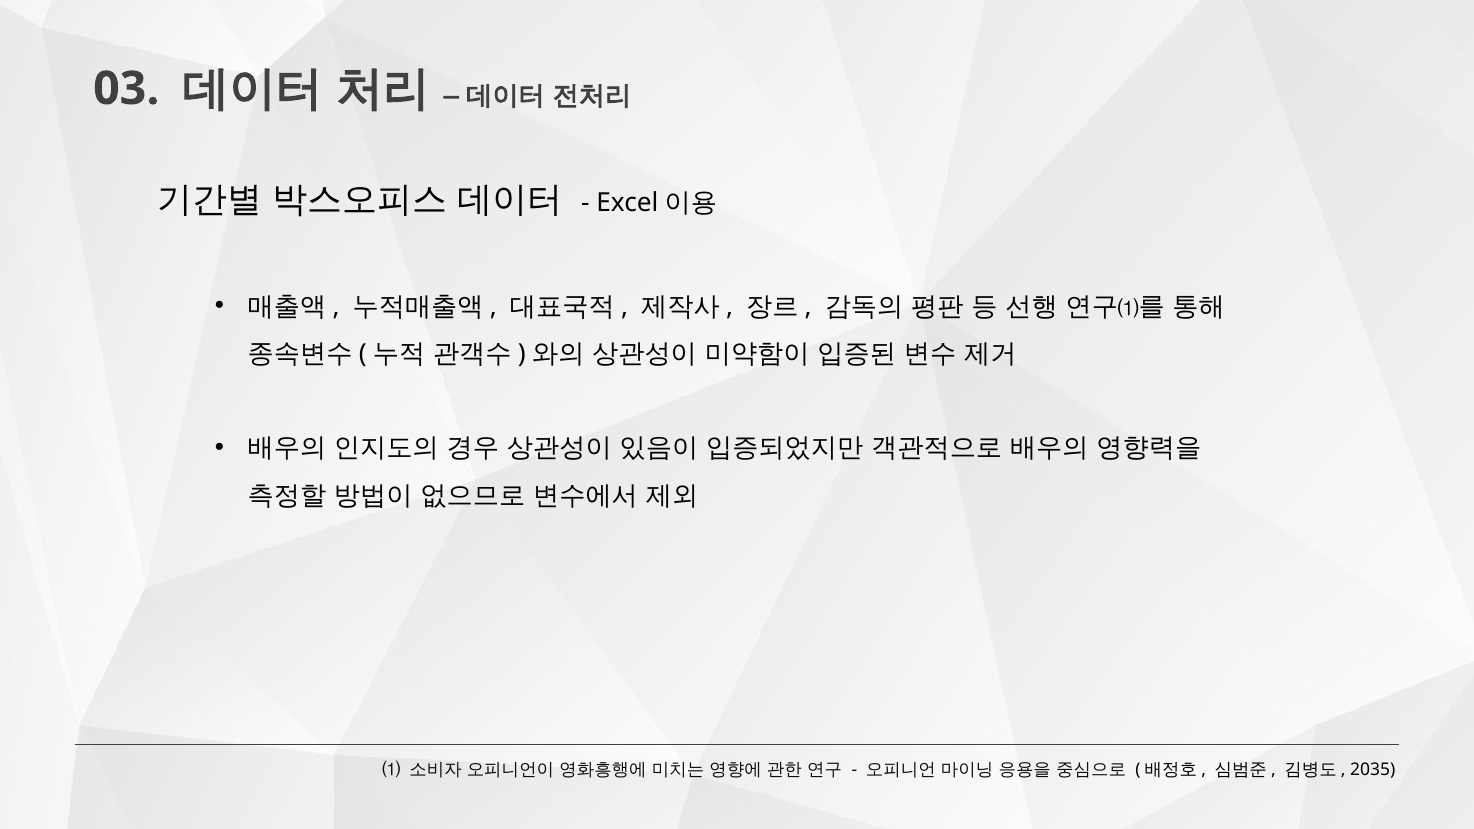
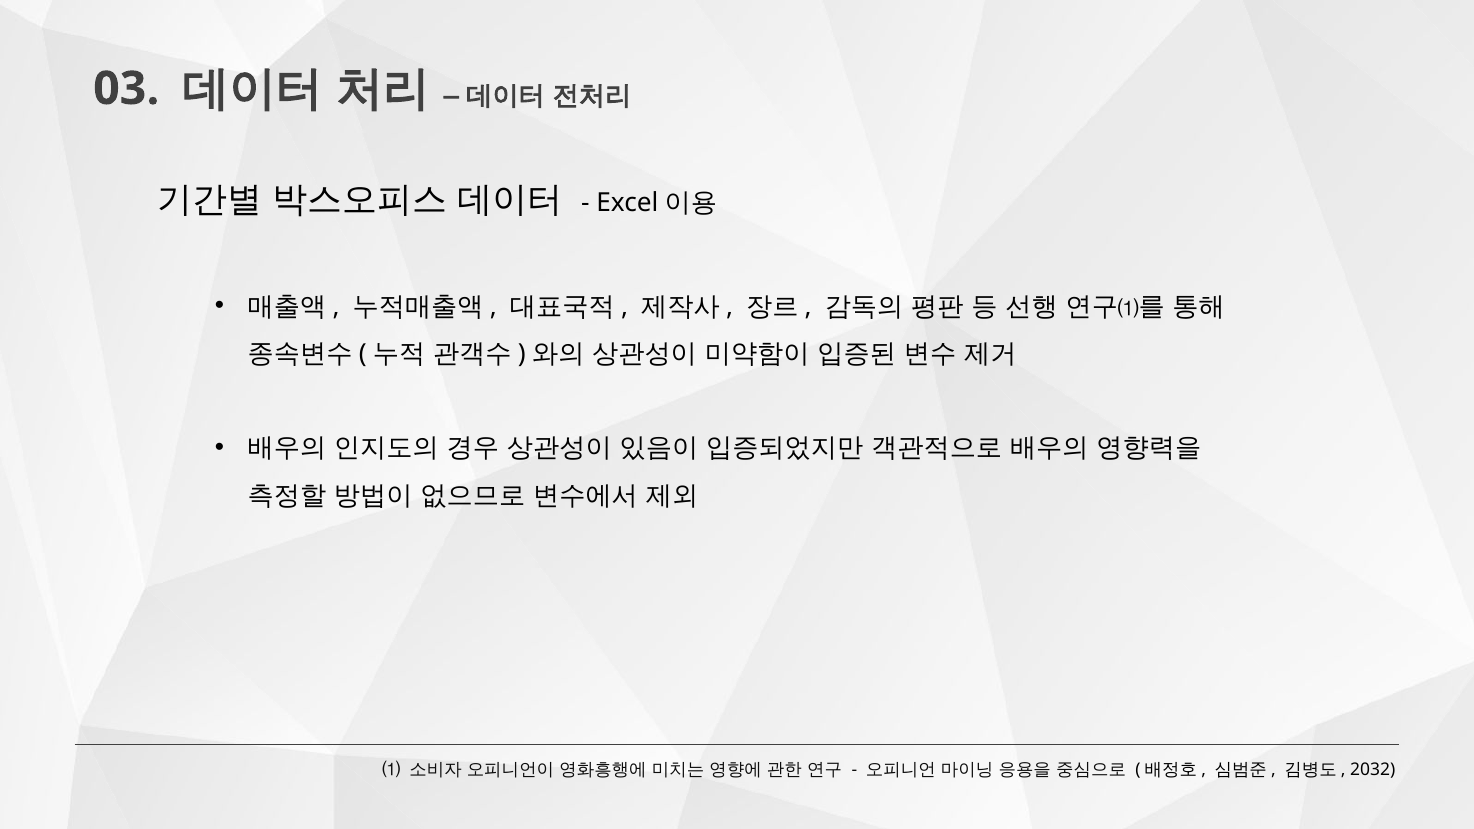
2035: 2035 -> 2032
